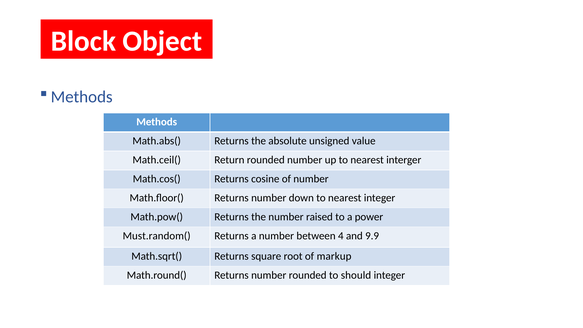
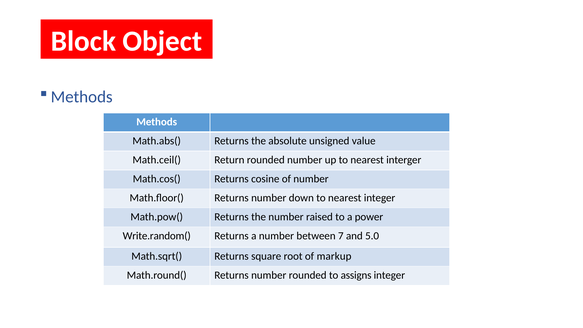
Must.random(: Must.random( -> Write.random(
4: 4 -> 7
9.9: 9.9 -> 5.0
should: should -> assigns
